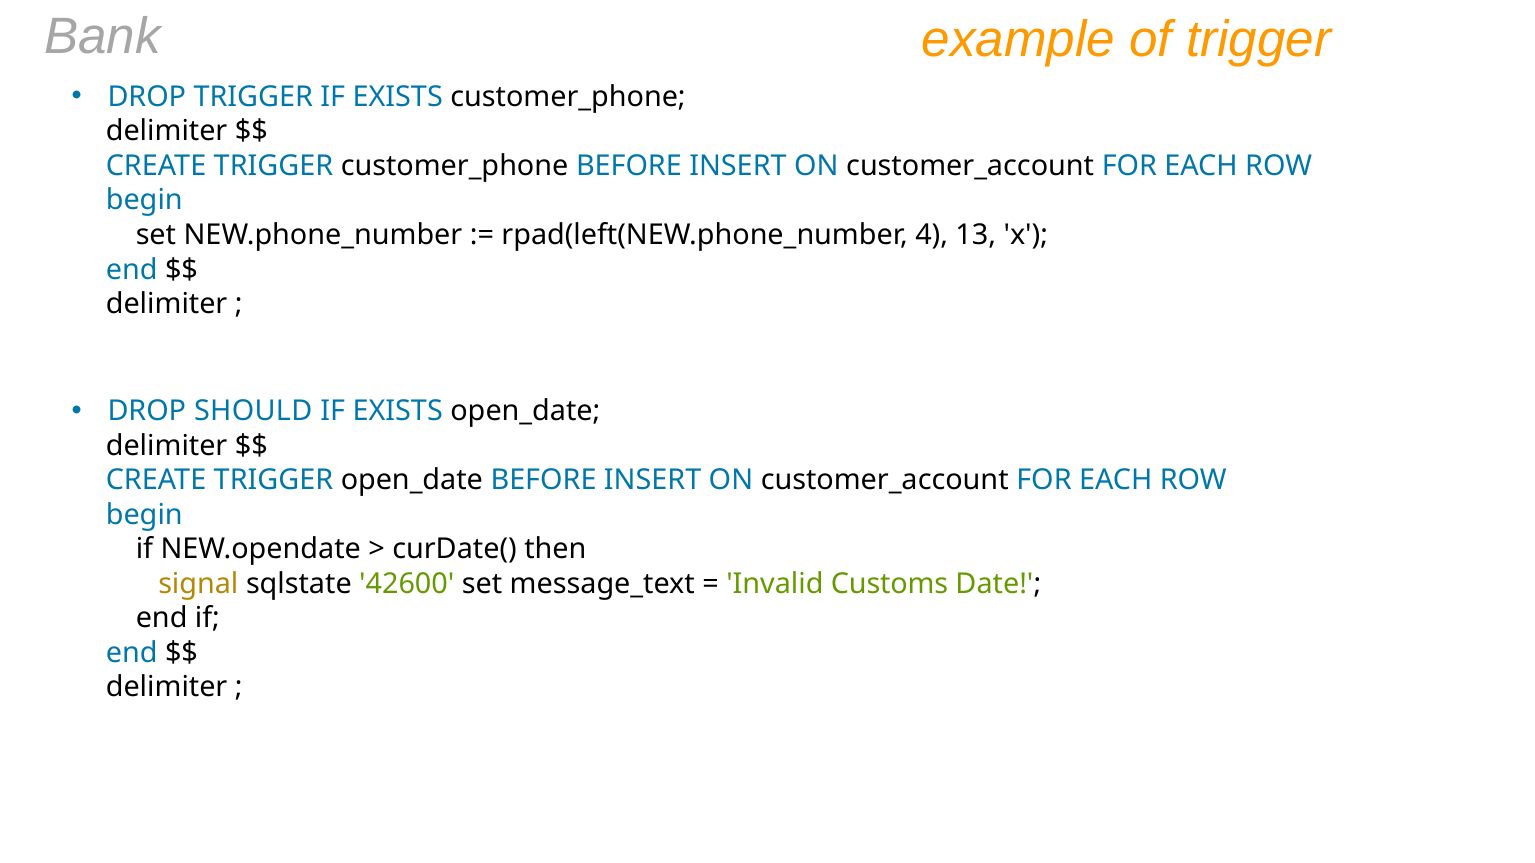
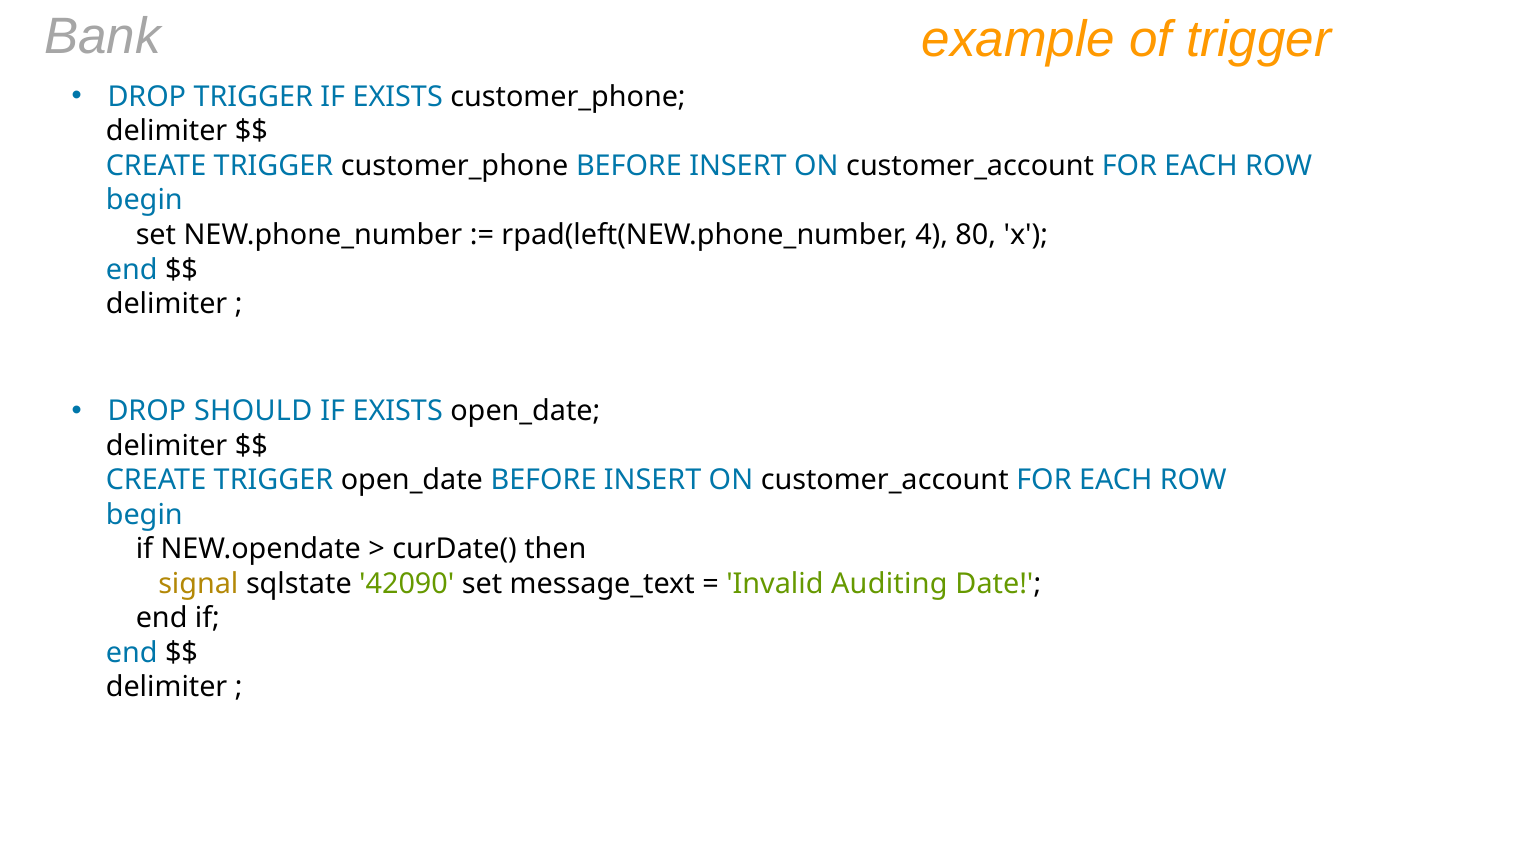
13: 13 -> 80
42600: 42600 -> 42090
Customs: Customs -> Auditing
